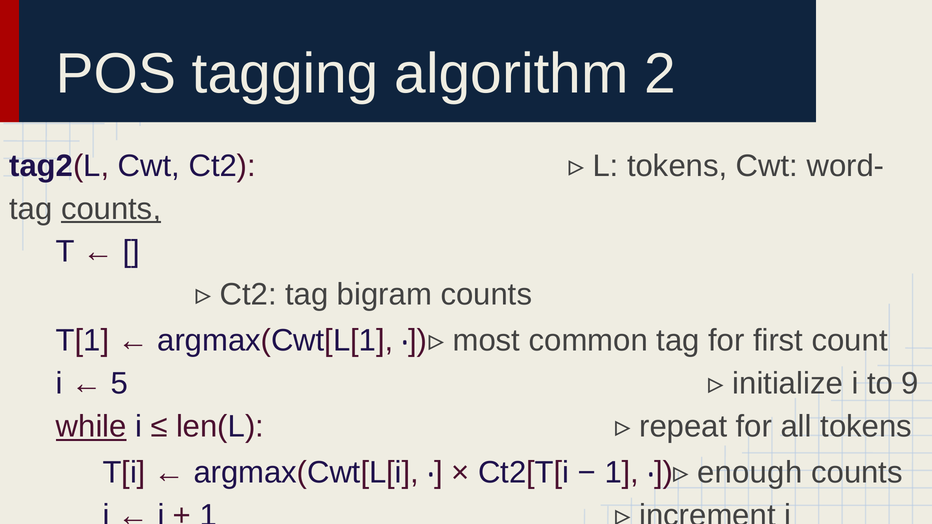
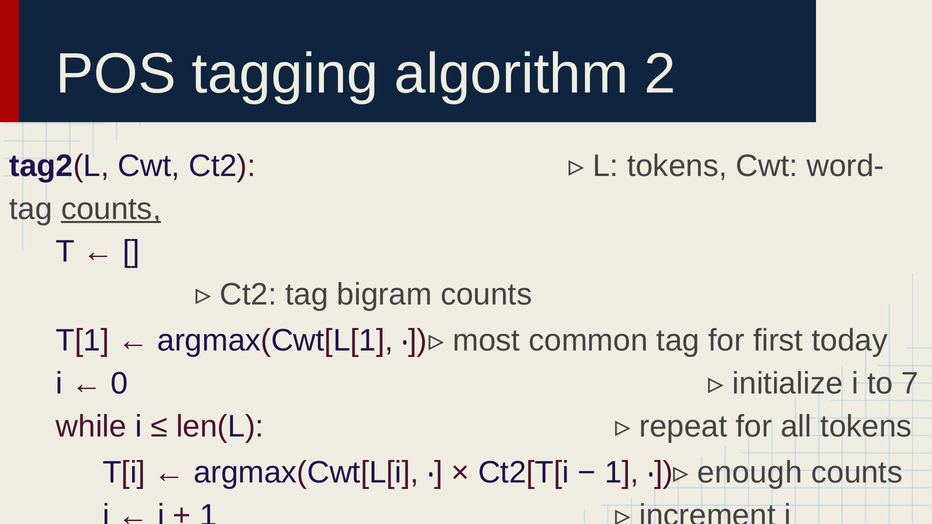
count: count -> today
5: 5 -> 0
9: 9 -> 7
while underline: present -> none
